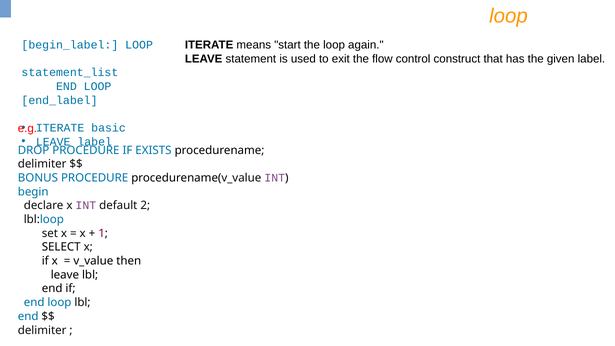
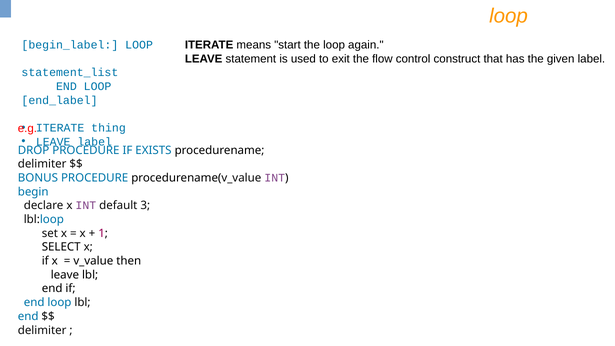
basic: basic -> thing
2: 2 -> 3
